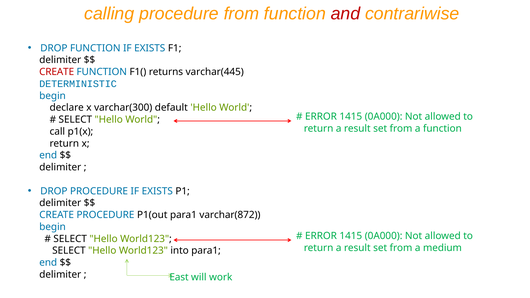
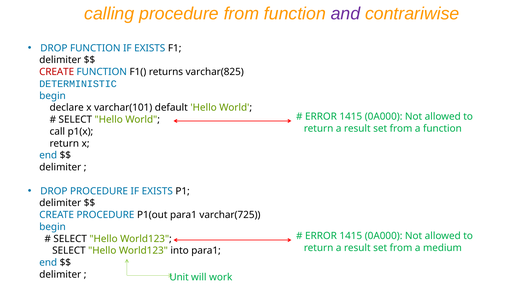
and colour: red -> purple
varchar(445: varchar(445 -> varchar(825
varchar(300: varchar(300 -> varchar(101
varchar(872: varchar(872 -> varchar(725
East: East -> Unit
